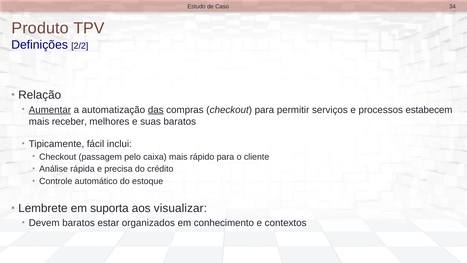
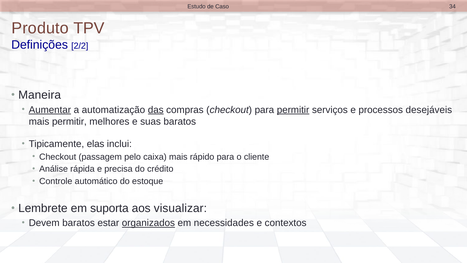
Relação: Relação -> Maneira
permitir at (293, 110) underline: none -> present
estabecem: estabecem -> desejáveis
mais receber: receber -> permitir
fácil: fácil -> elas
organizados underline: none -> present
conhecimento: conhecimento -> necessidades
